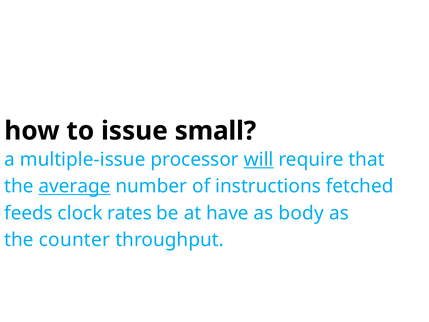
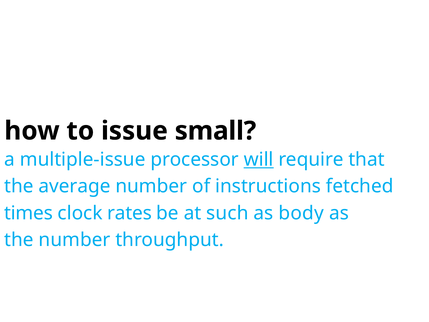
average underline: present -> none
feeds: feeds -> times
have: have -> such
the counter: counter -> number
